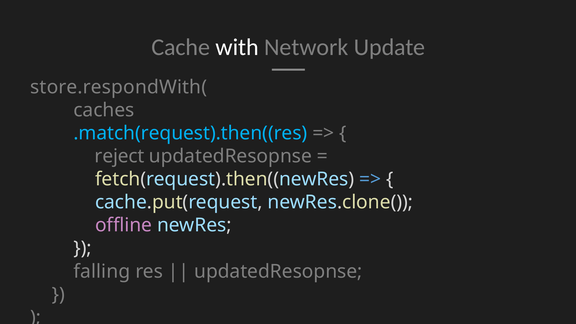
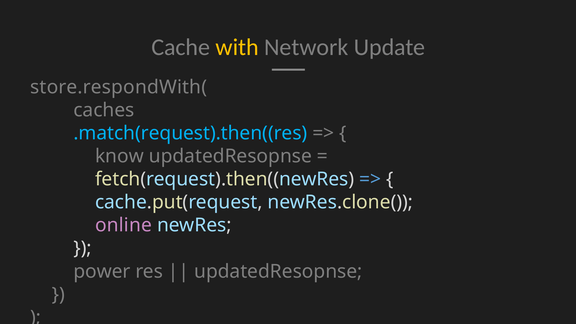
with colour: white -> yellow
reject: reject -> know
offline: offline -> online
falling: falling -> power
